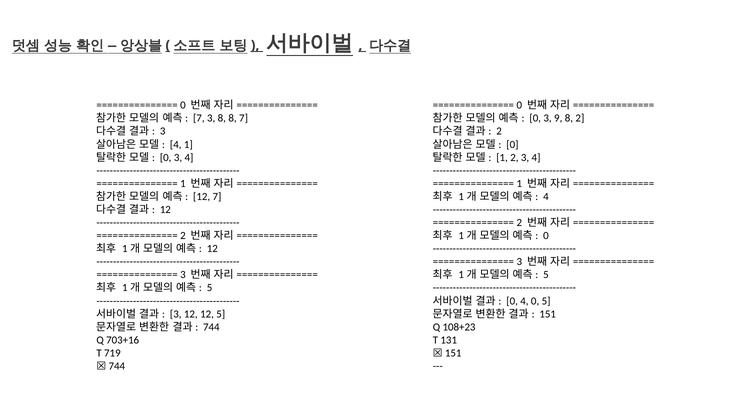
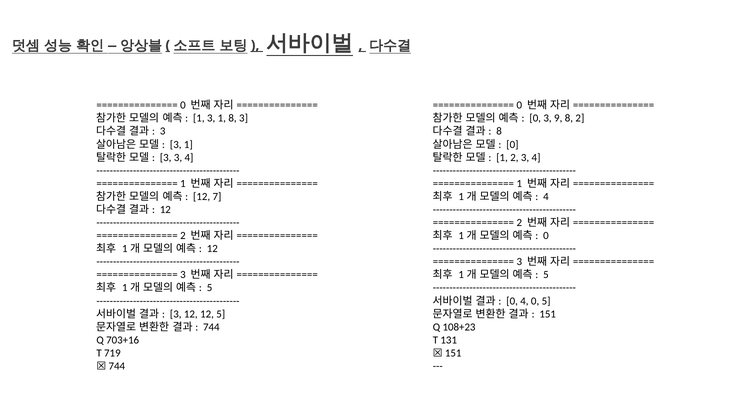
7 at (199, 118): 7 -> 1
8 at (222, 118): 8 -> 1
8 7: 7 -> 3
2 at (499, 131): 2 -> 8
4 at (176, 144): 4 -> 3
0 at (166, 158): 0 -> 3
